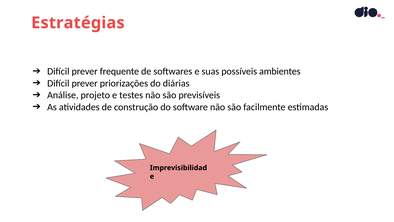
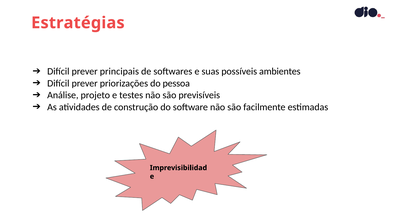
frequente: frequente -> principais
diárias: diárias -> pessoa
